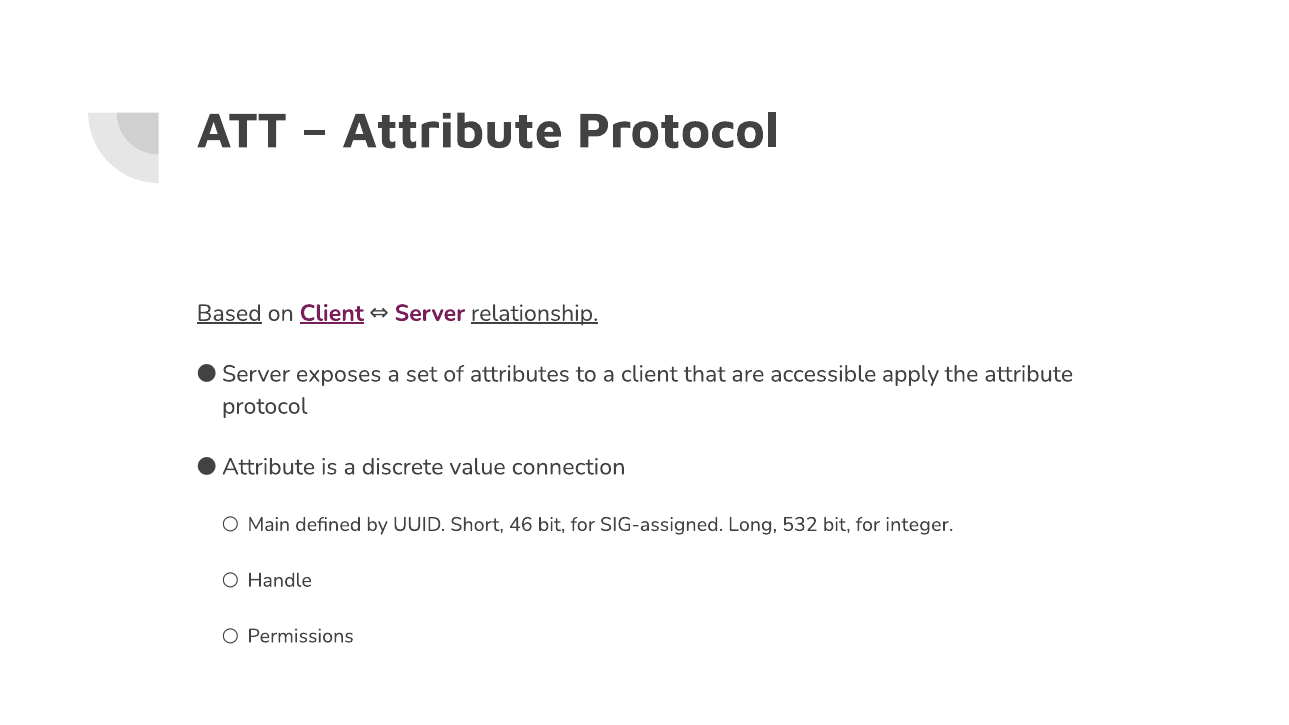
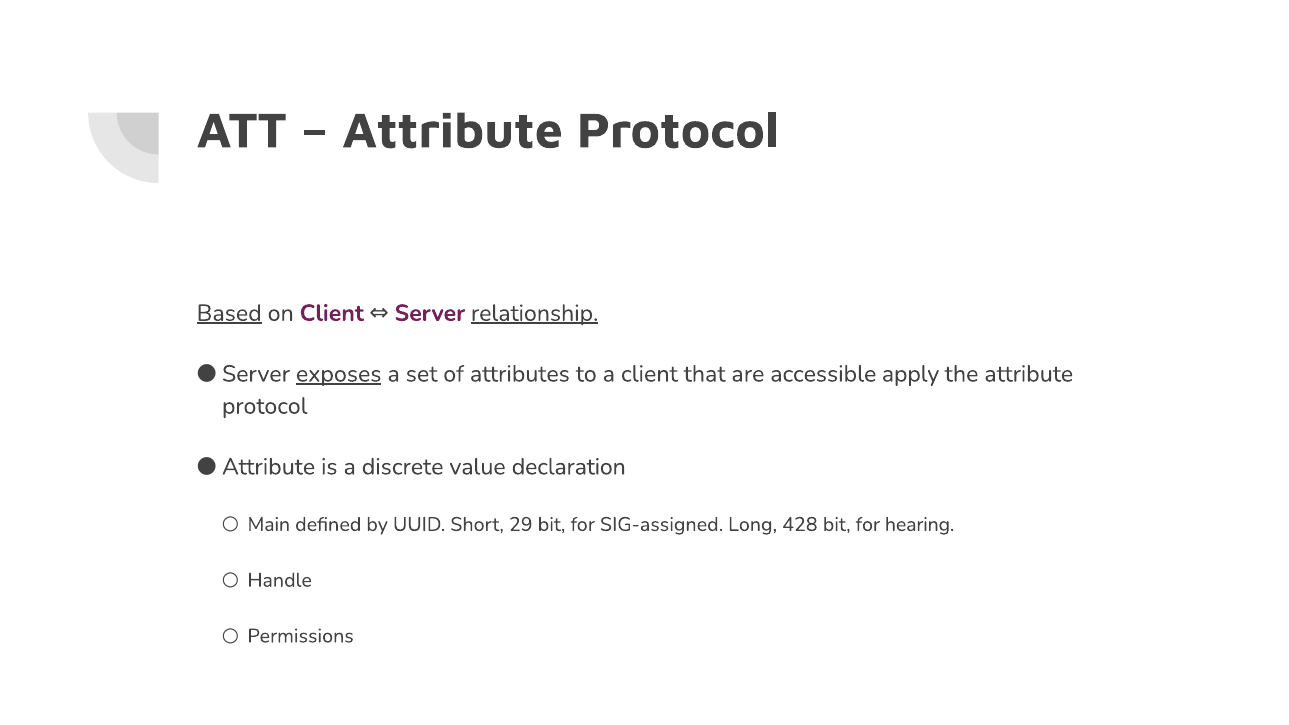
Client at (332, 313) underline: present -> none
exposes underline: none -> present
connection: connection -> declaration
46: 46 -> 29
532: 532 -> 428
integer: integer -> hearing
